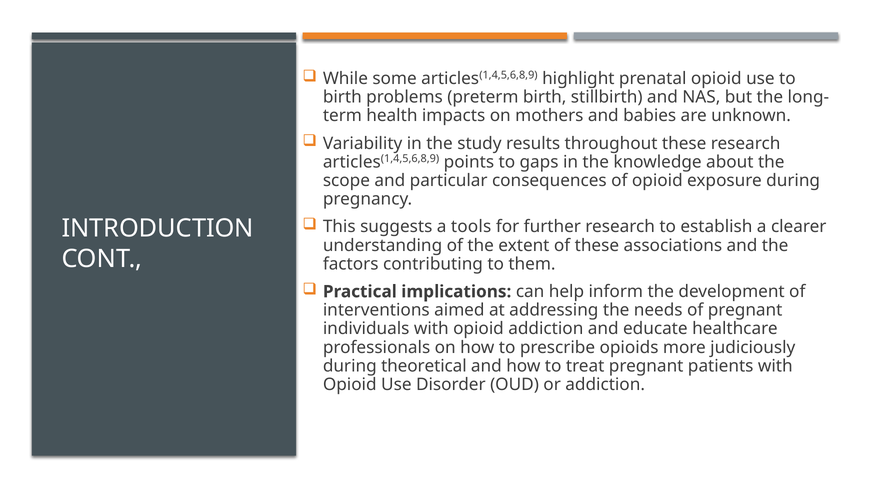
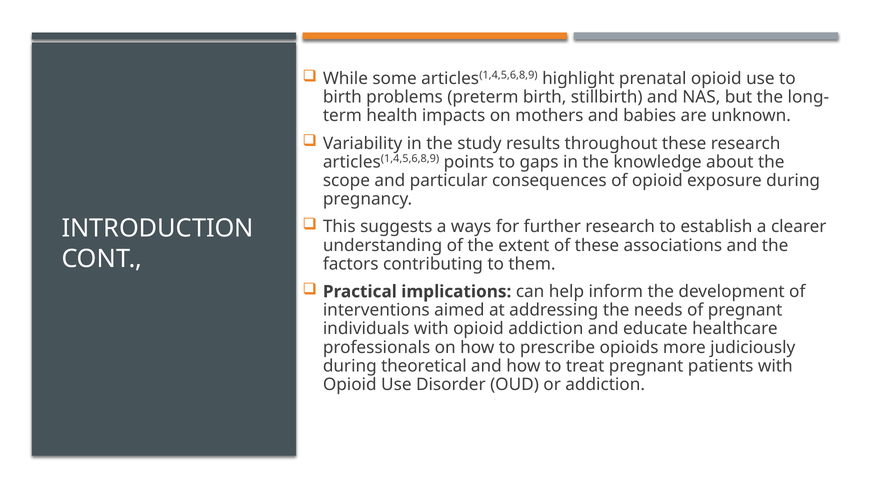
tools: tools -> ways
